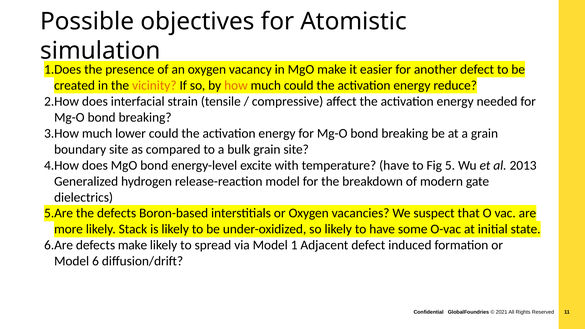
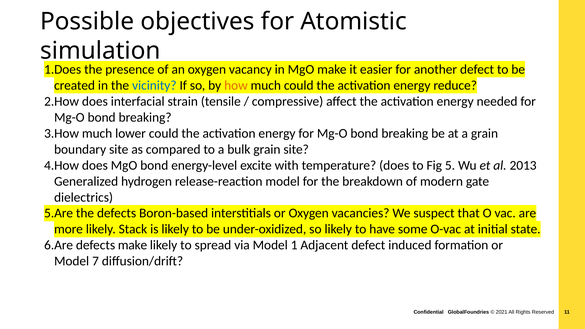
vicinity colour: orange -> blue
temperature have: have -> does
6: 6 -> 7
